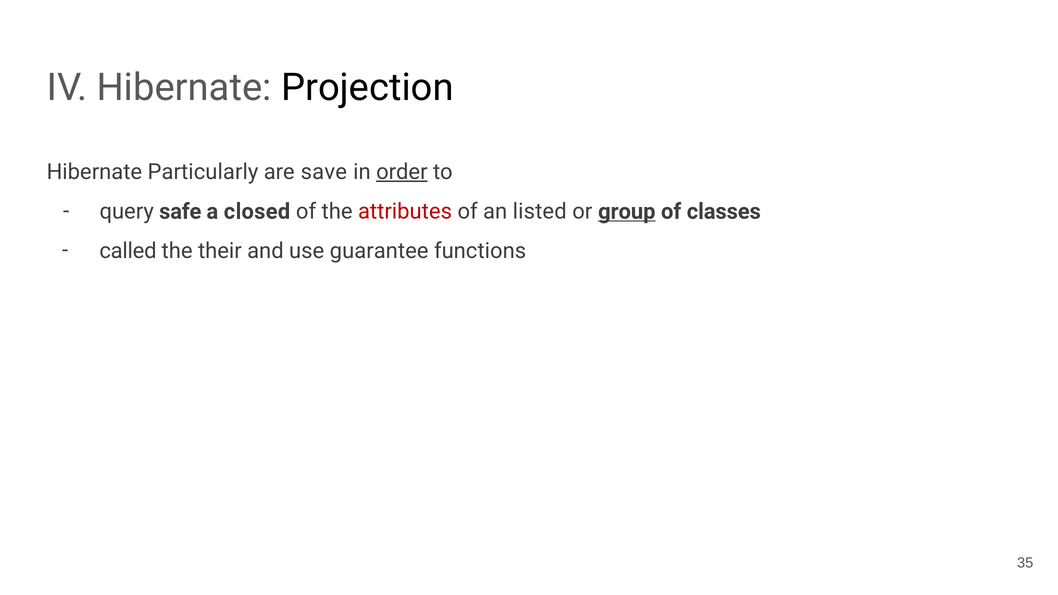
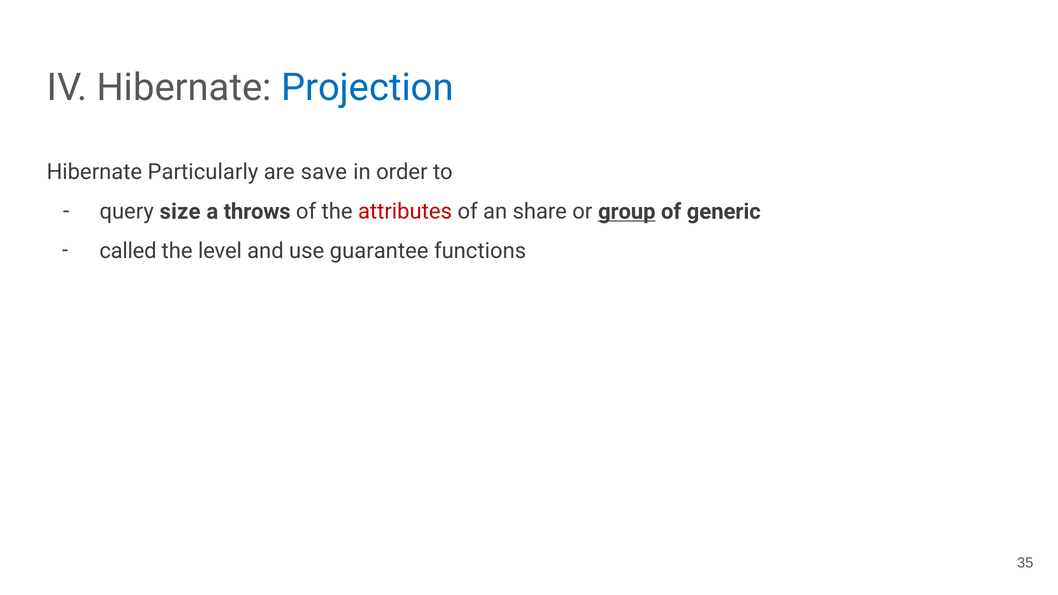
Projection colour: black -> blue
order underline: present -> none
safe: safe -> size
closed: closed -> throws
listed: listed -> share
classes: classes -> generic
their: their -> level
